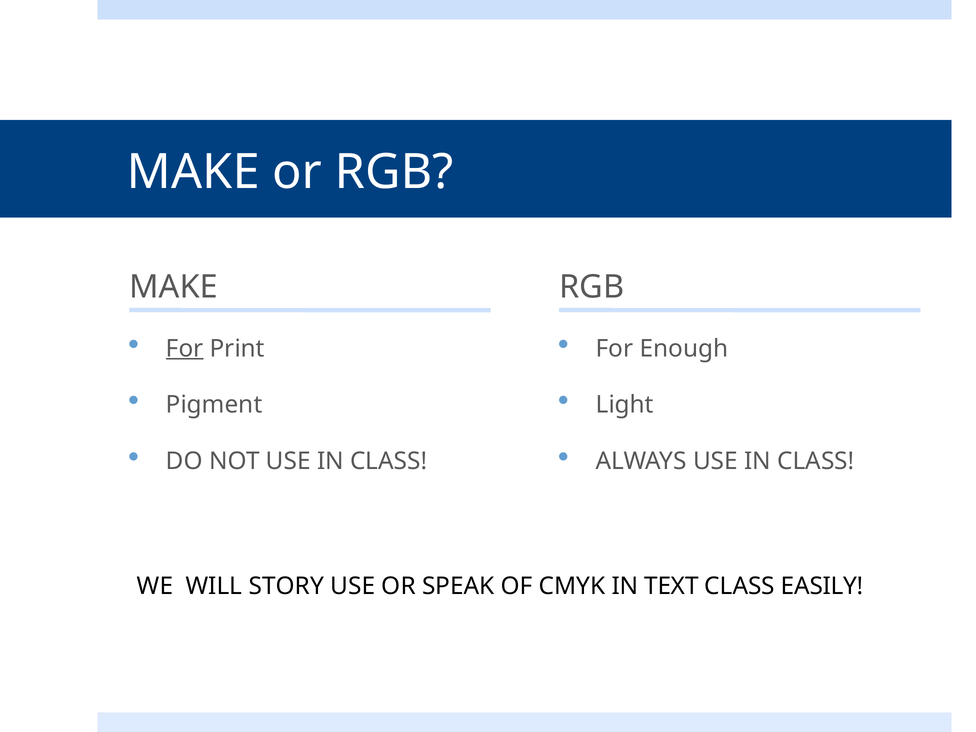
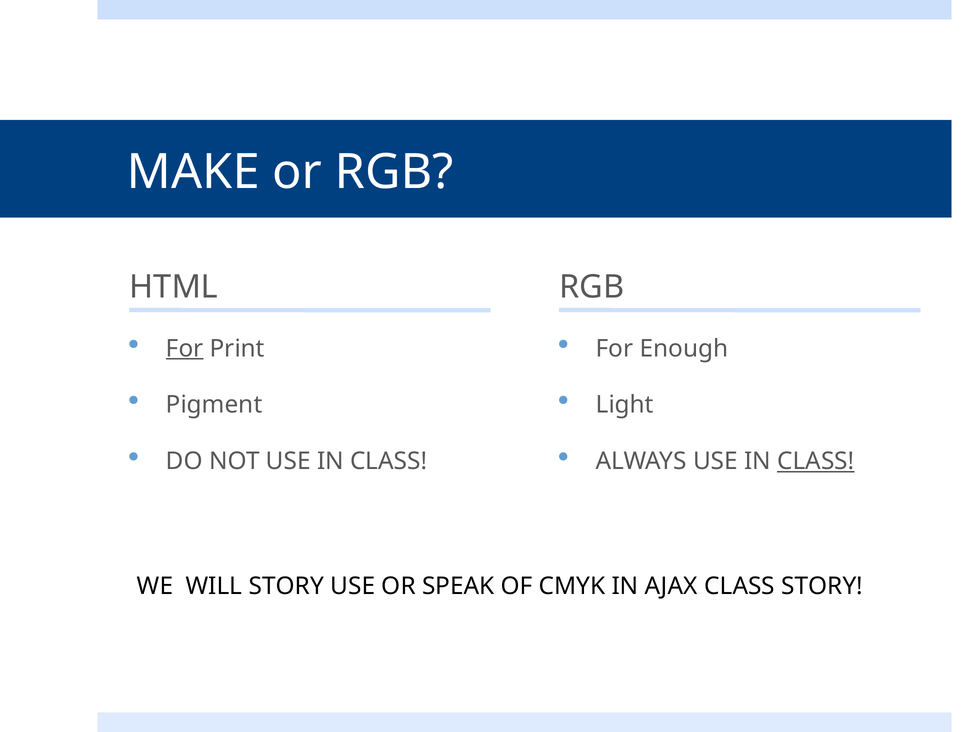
MAKE at (174, 287): MAKE -> HTML
CLASS at (816, 461) underline: none -> present
TEXT: TEXT -> AJAX
CLASS EASILY: EASILY -> STORY
